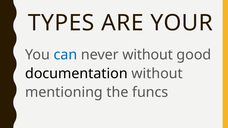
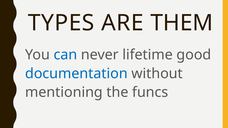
YOUR: YOUR -> THEM
never without: without -> lifetime
documentation colour: black -> blue
